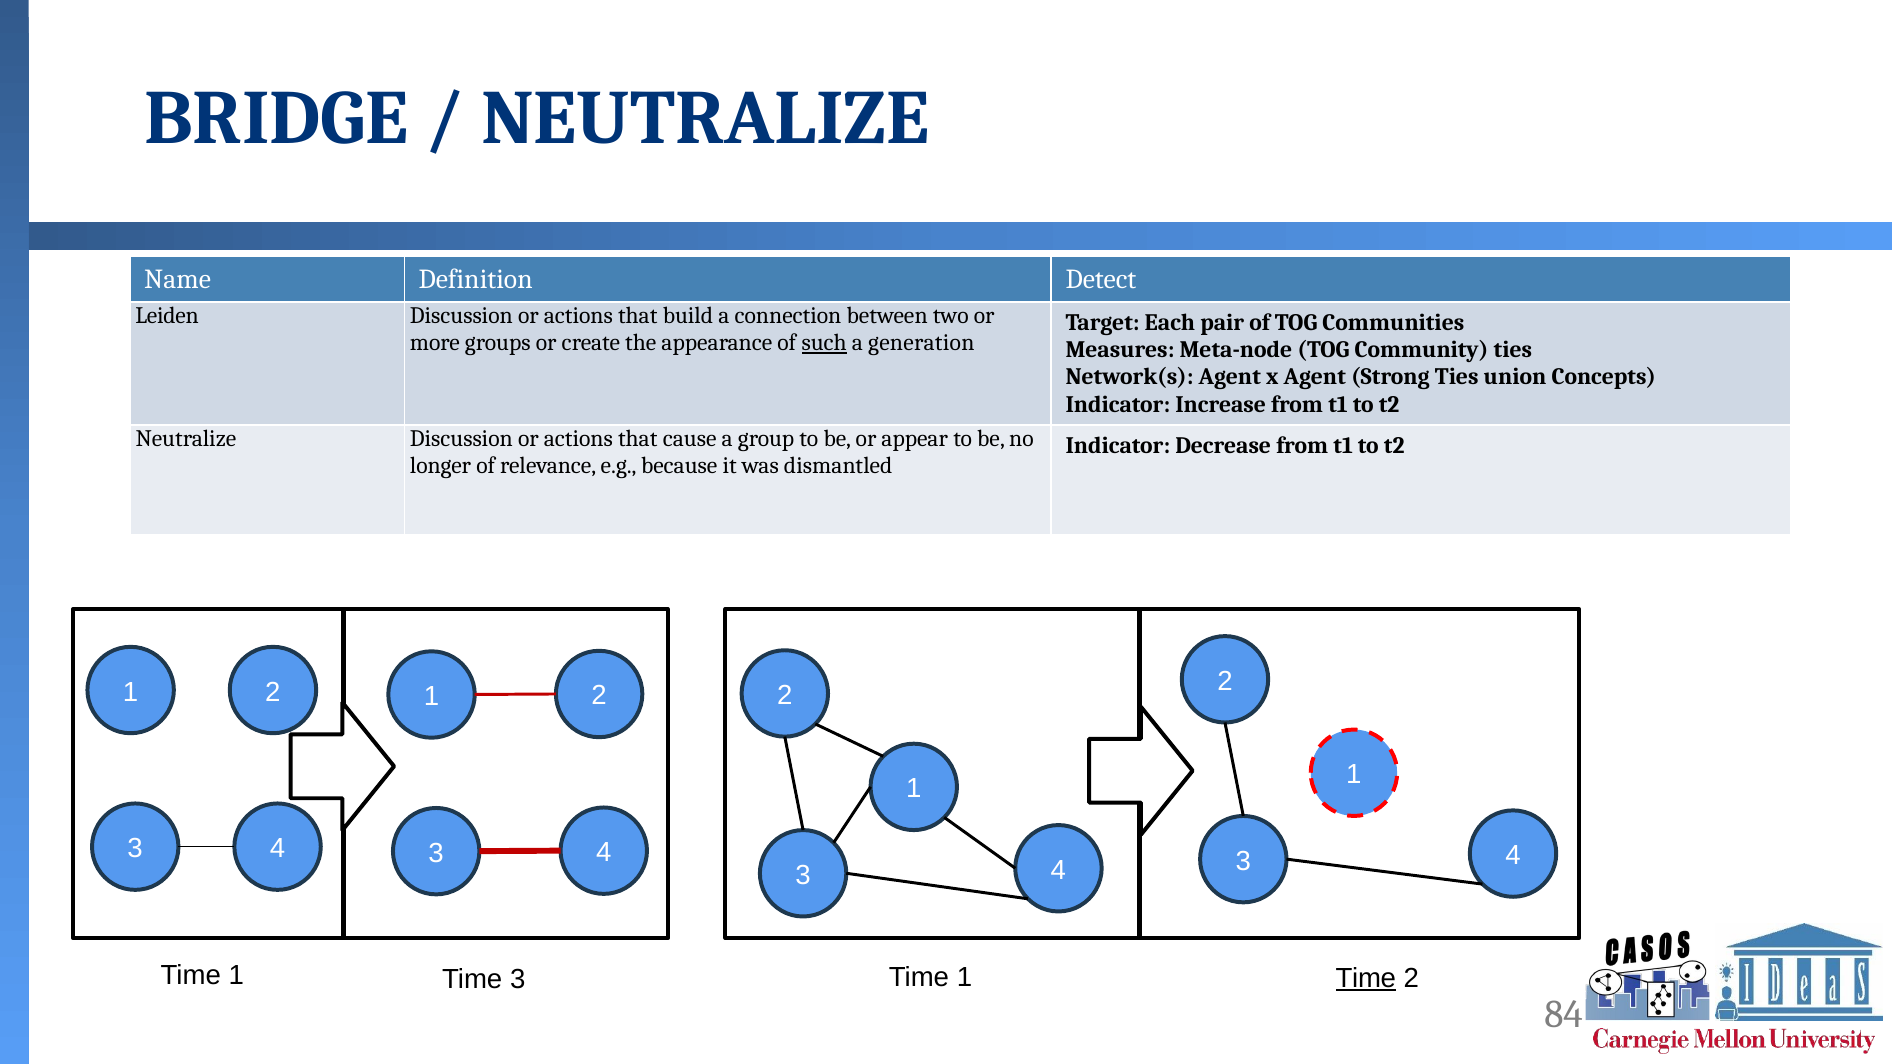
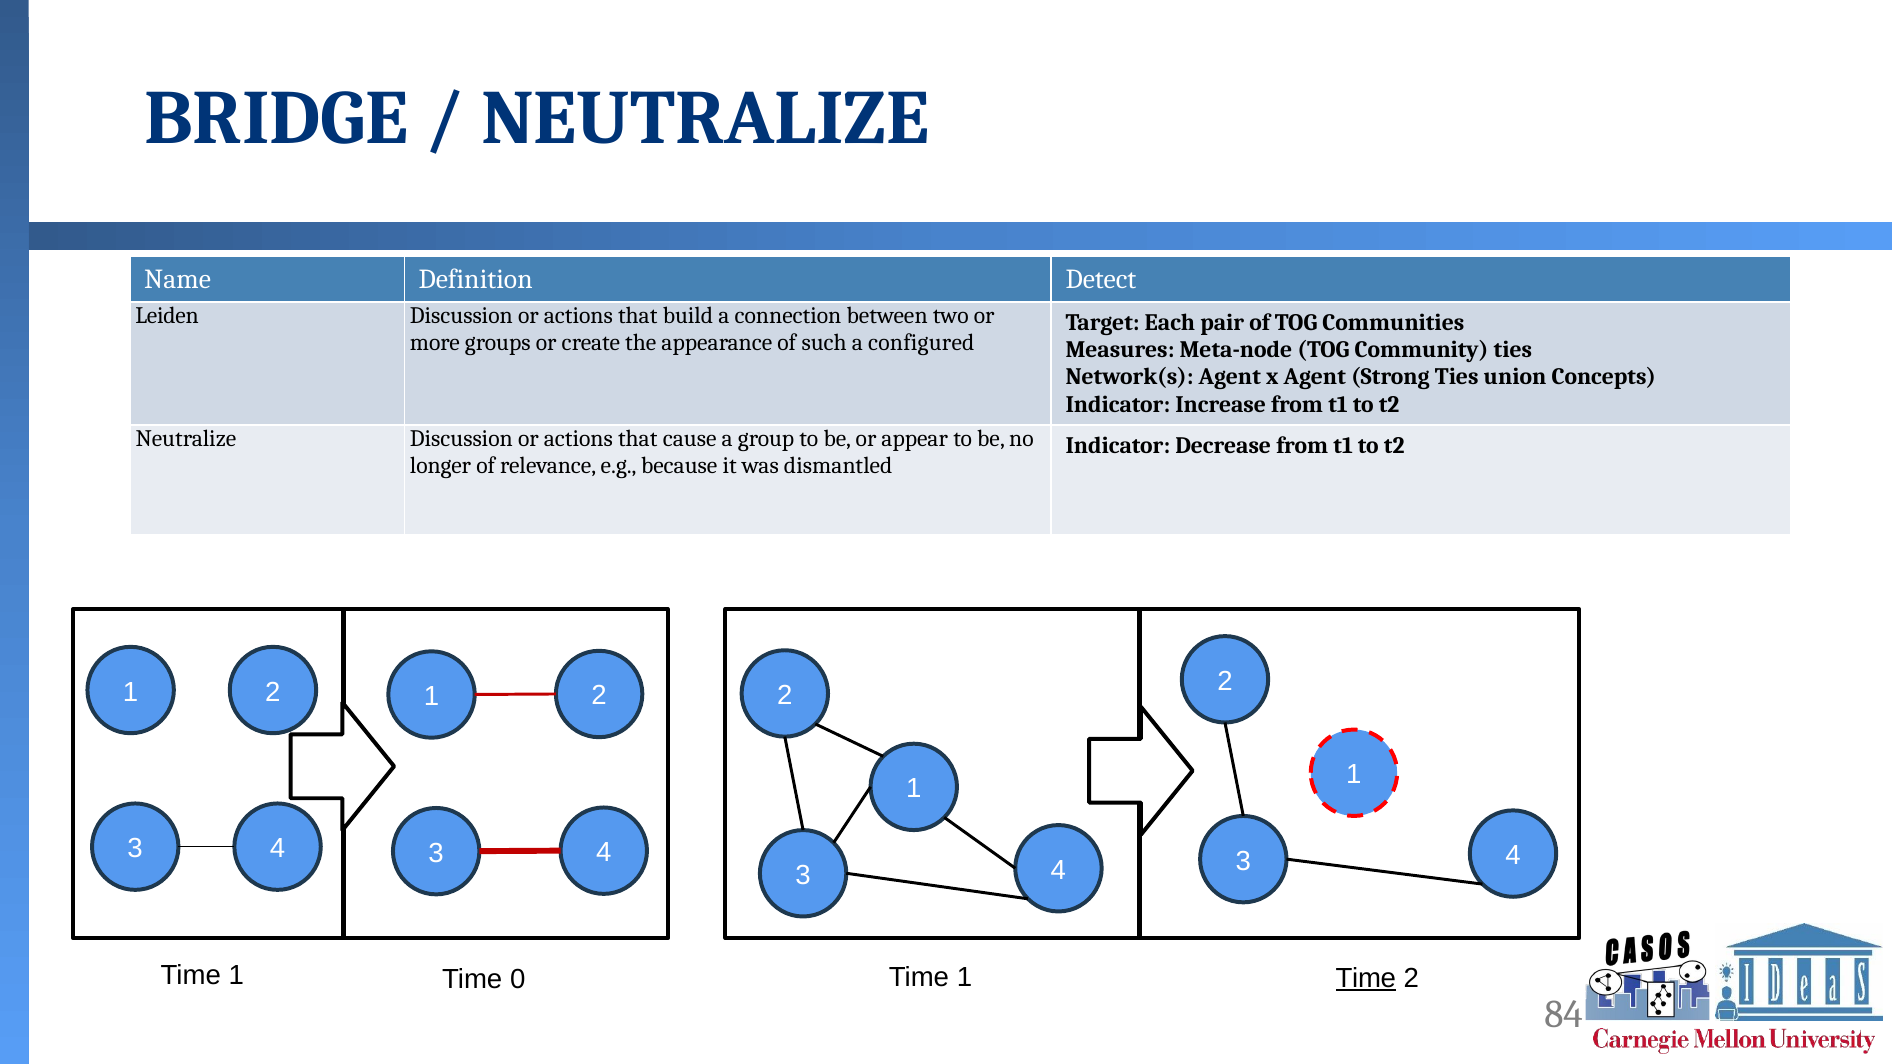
such underline: present -> none
generation: generation -> configured
Time 3: 3 -> 0
